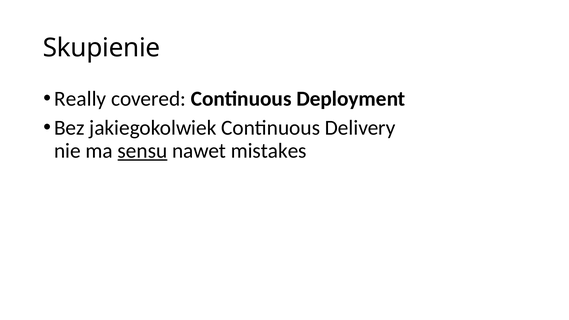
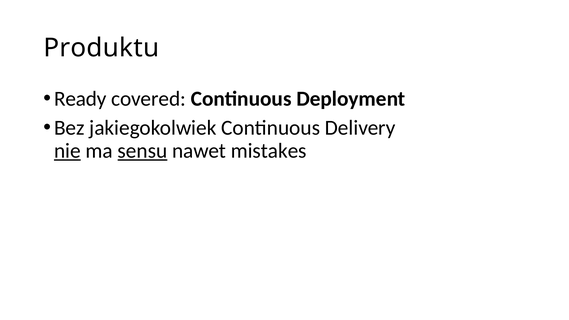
Skupienie: Skupienie -> Produktu
Really: Really -> Ready
nie underline: none -> present
